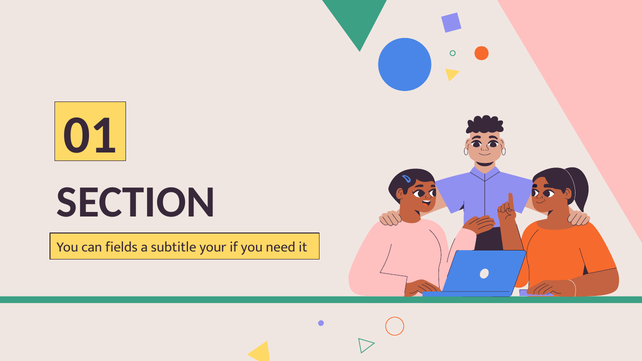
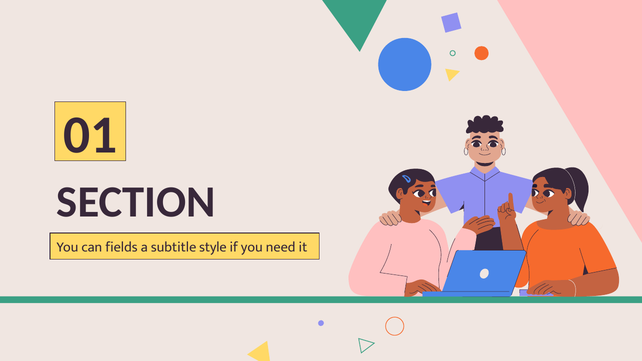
your: your -> style
